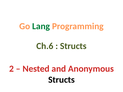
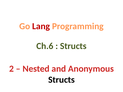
Lang colour: green -> red
